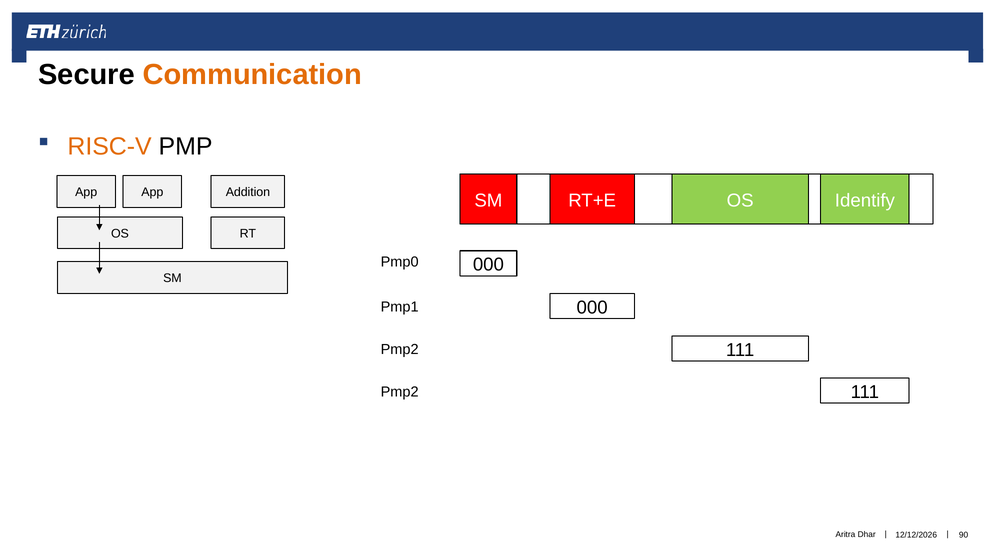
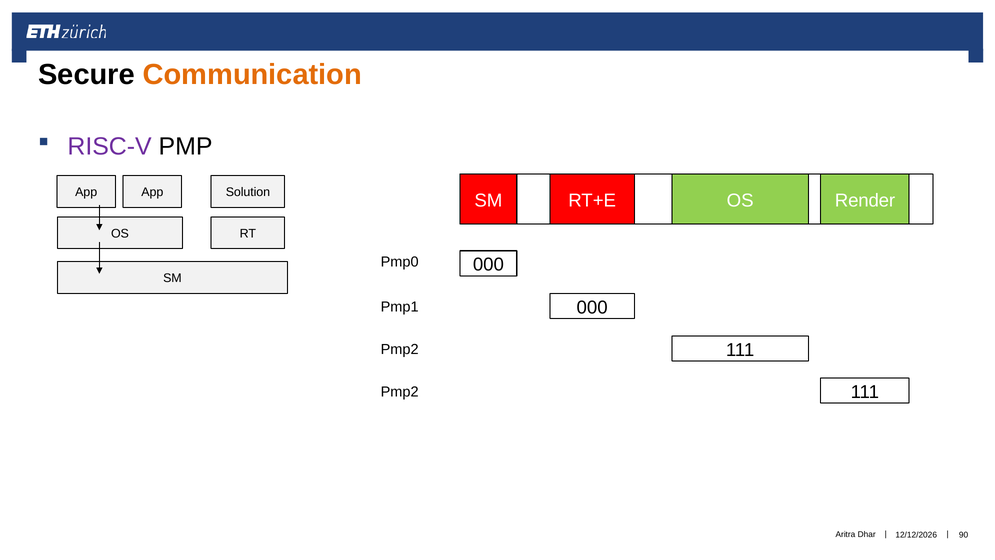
RISC-V colour: orange -> purple
Addition: Addition -> Solution
Identify: Identify -> Render
